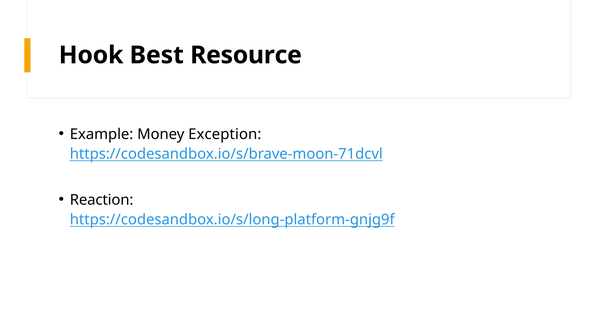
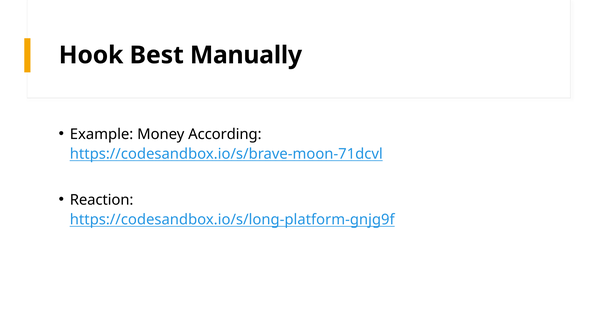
Resource: Resource -> Manually
Exception: Exception -> According
